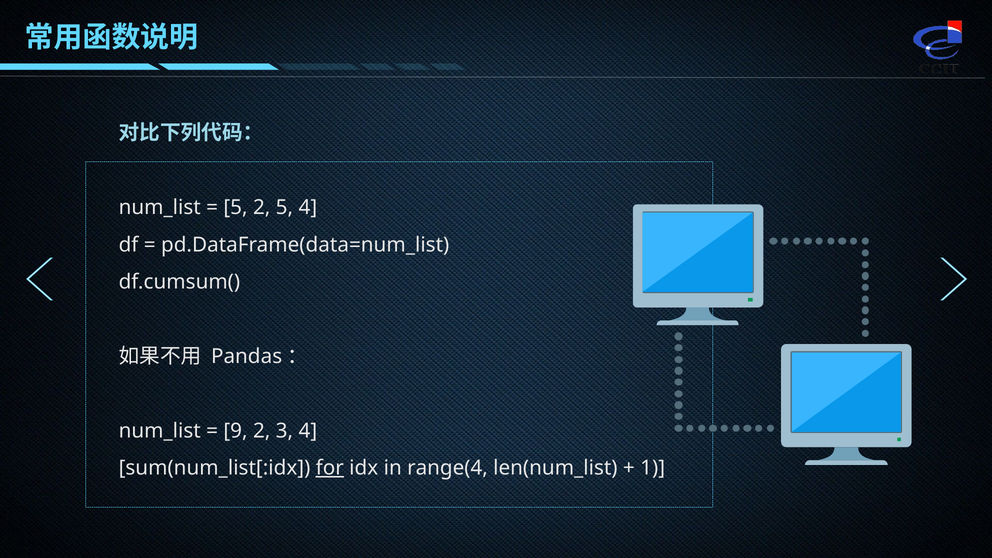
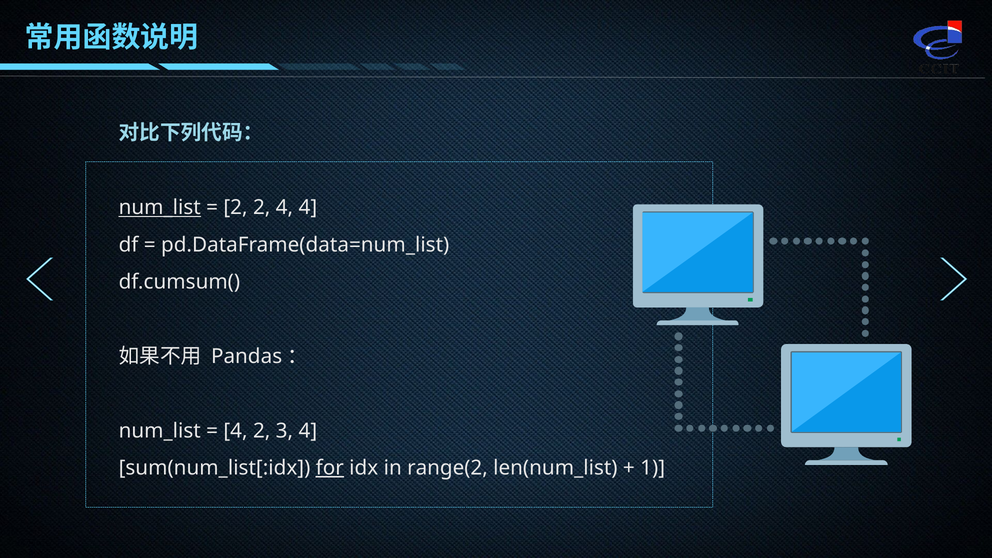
num_list at (160, 207) underline: none -> present
5 at (235, 207): 5 -> 2
2 5: 5 -> 4
9 at (235, 431): 9 -> 4
range(4: range(4 -> range(2
